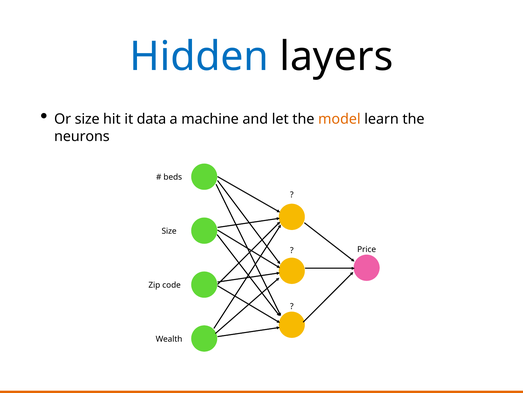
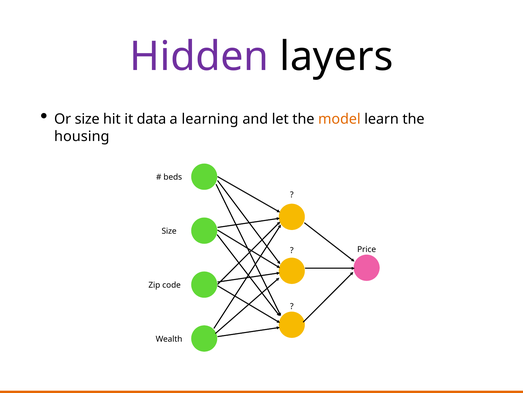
Hidden colour: blue -> purple
machine: machine -> learning
neurons: neurons -> housing
